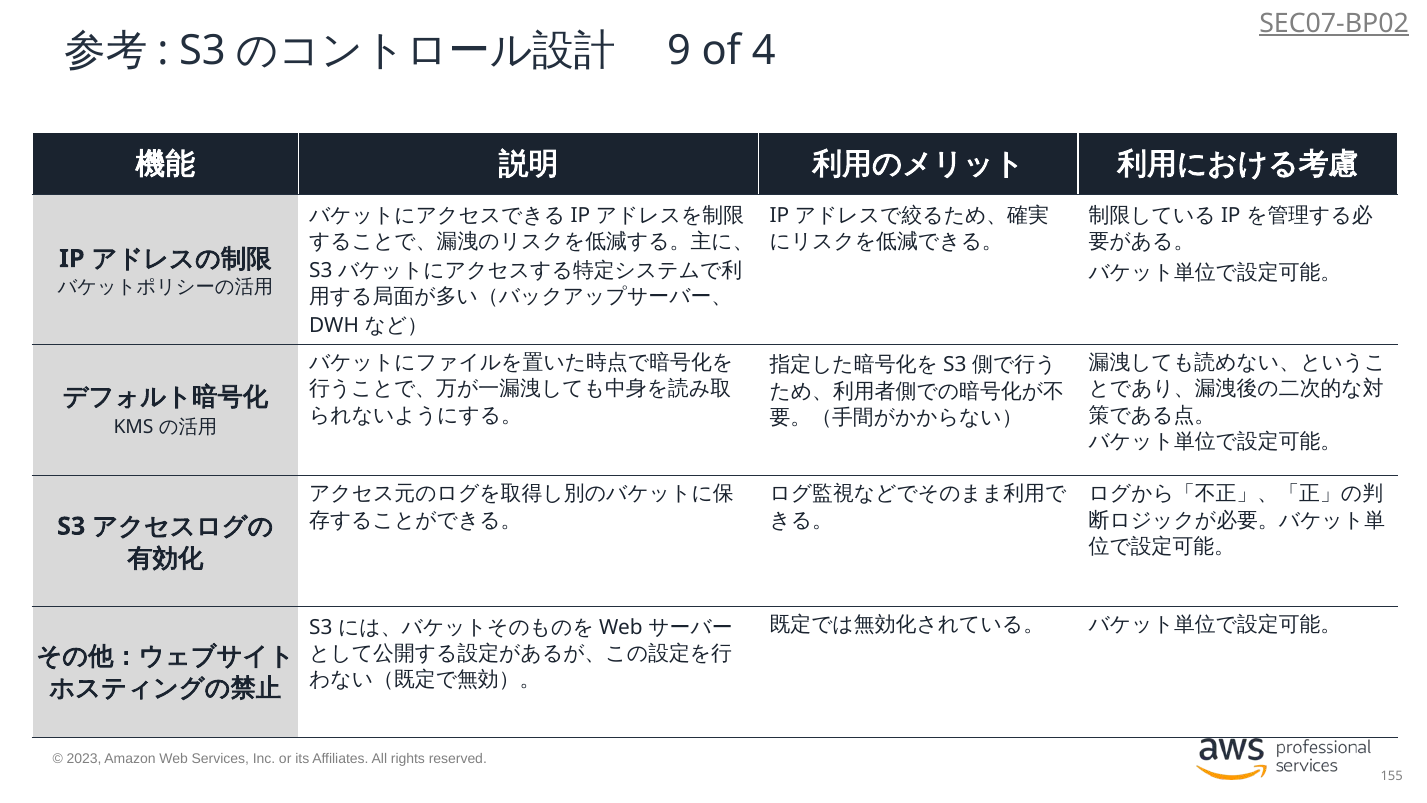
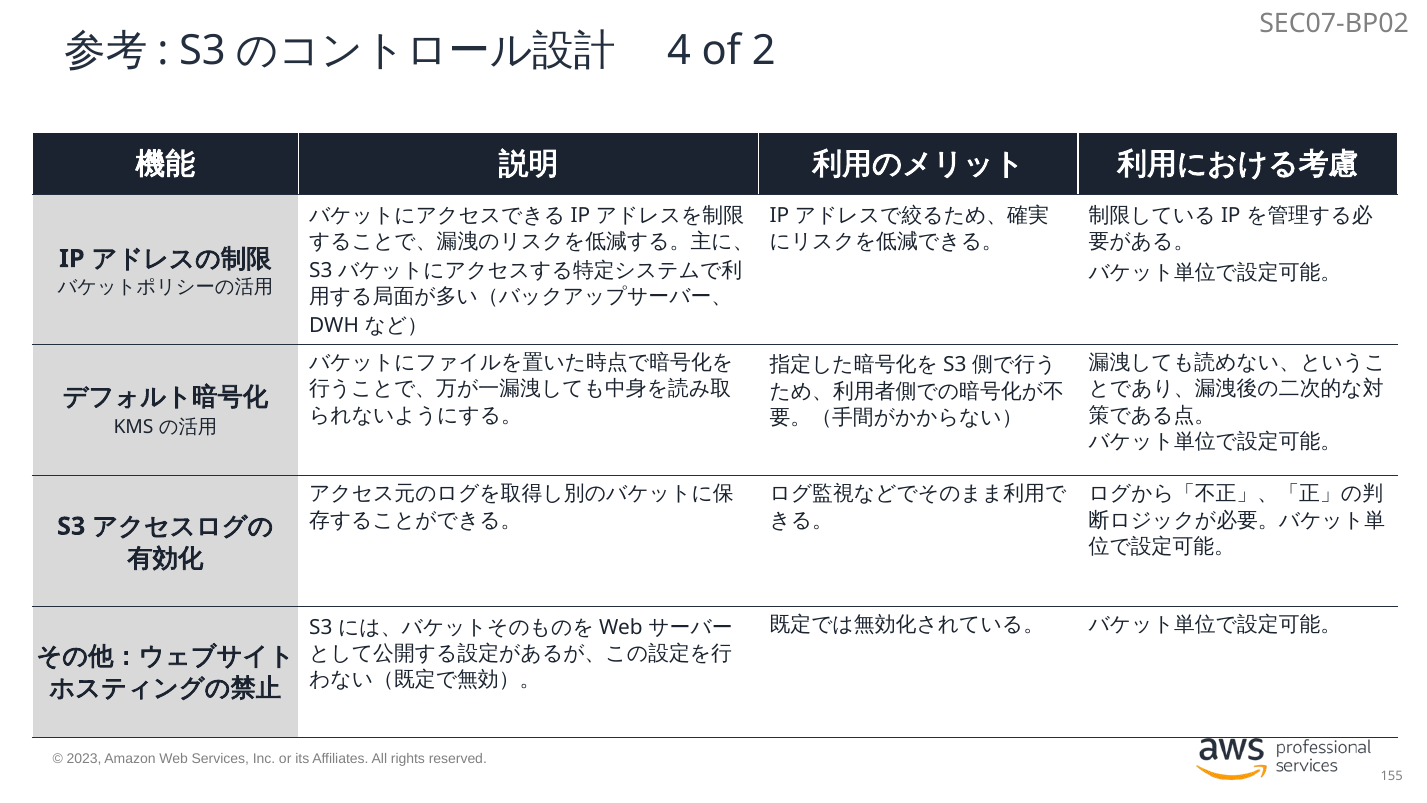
SEC07-BP02 underline: present -> none
9: 9 -> 4
4: 4 -> 2
